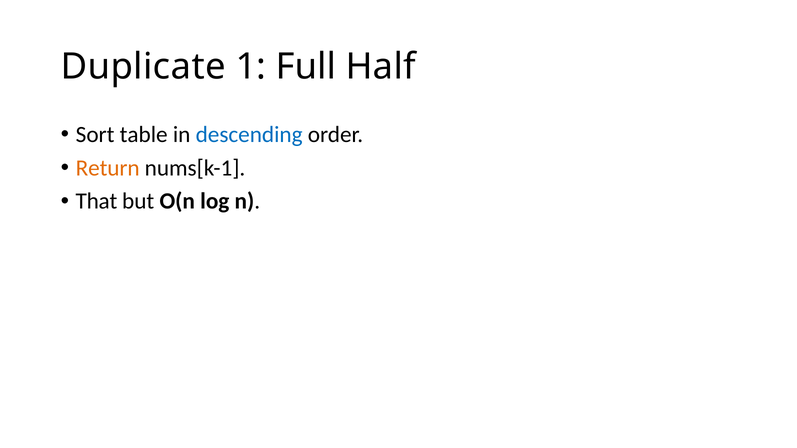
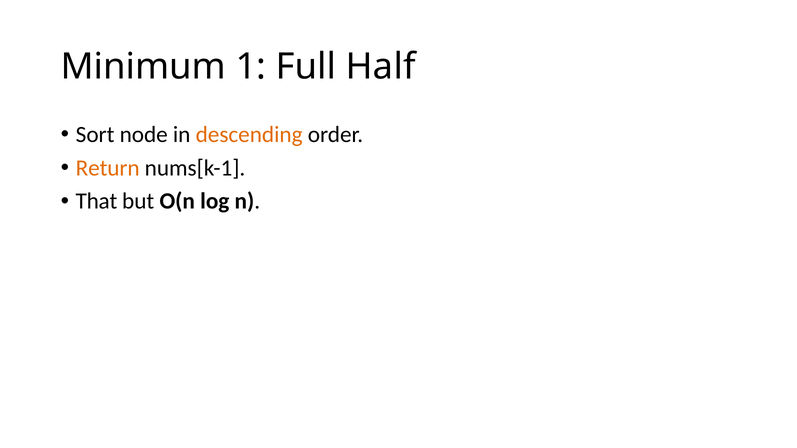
Duplicate: Duplicate -> Minimum
table: table -> node
descending colour: blue -> orange
